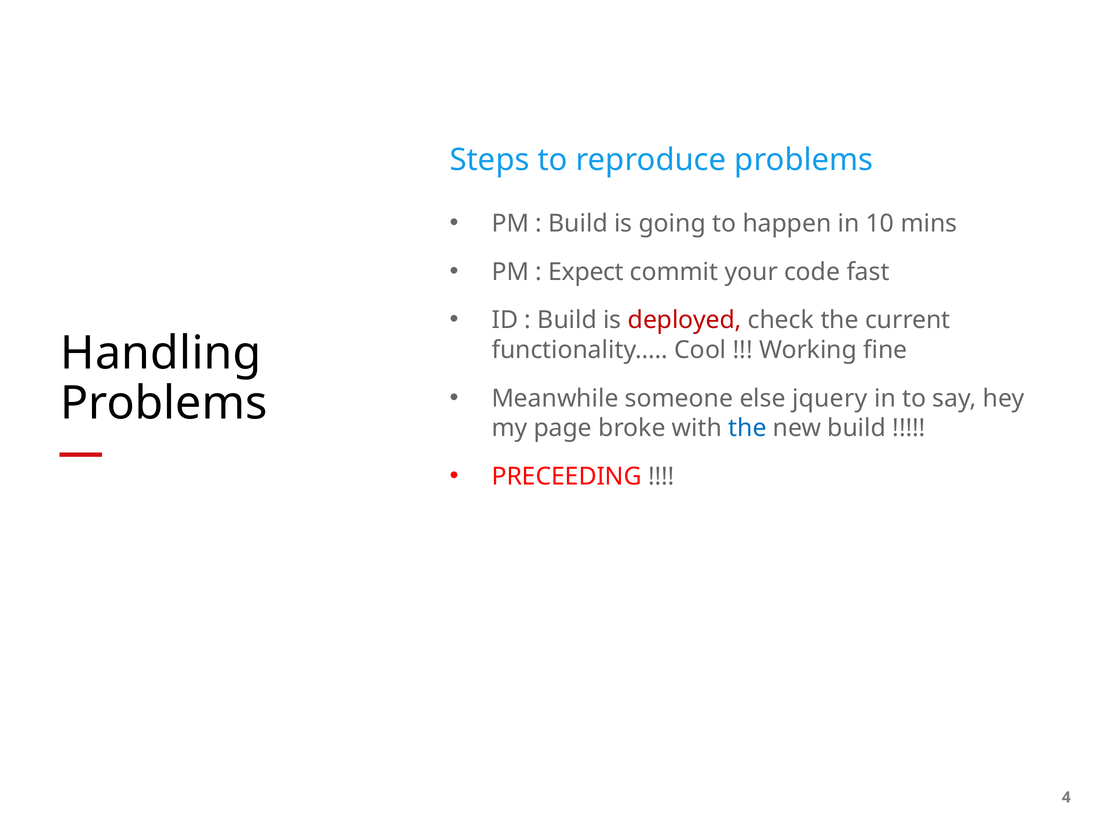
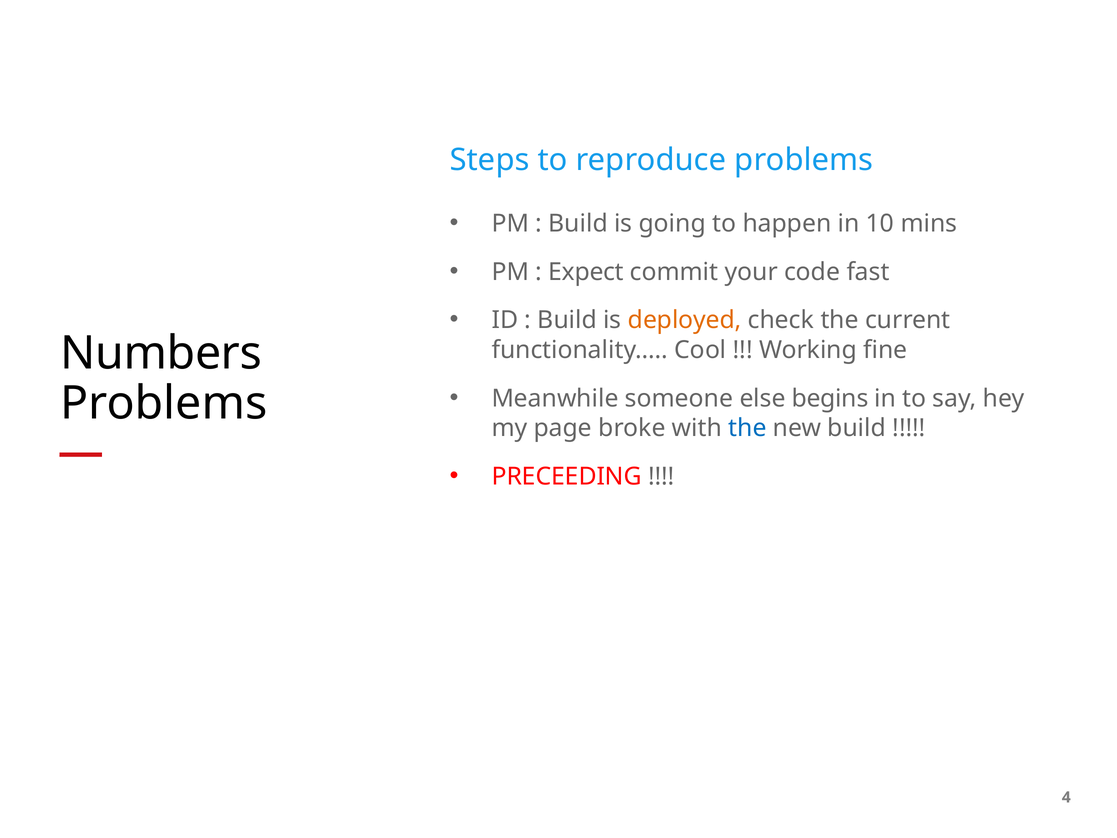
deployed colour: red -> orange
Handling: Handling -> Numbers
jquery: jquery -> begins
